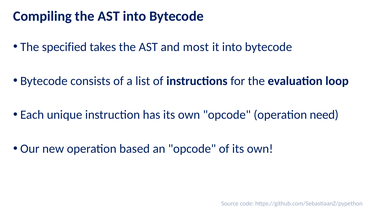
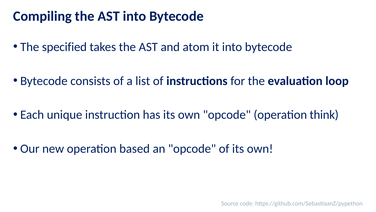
most: most -> atom
need: need -> think
